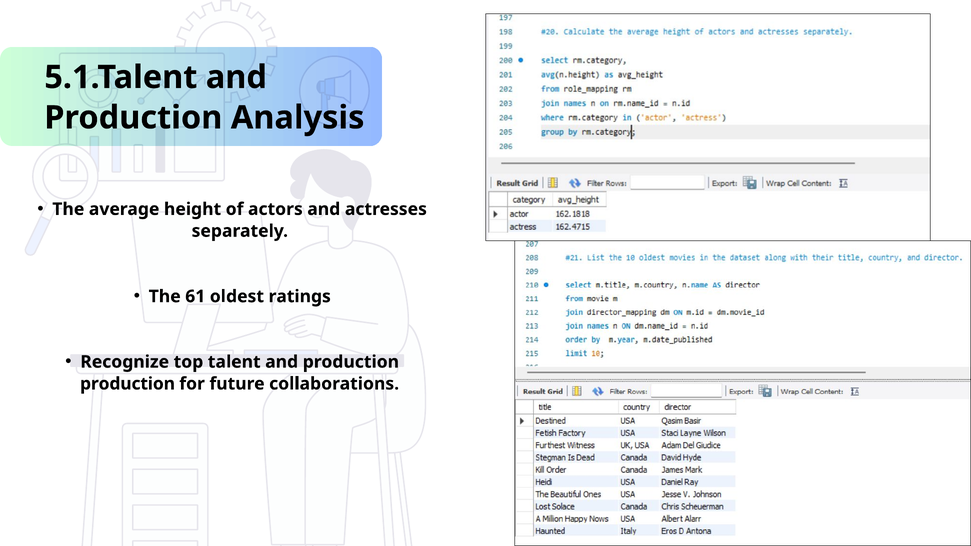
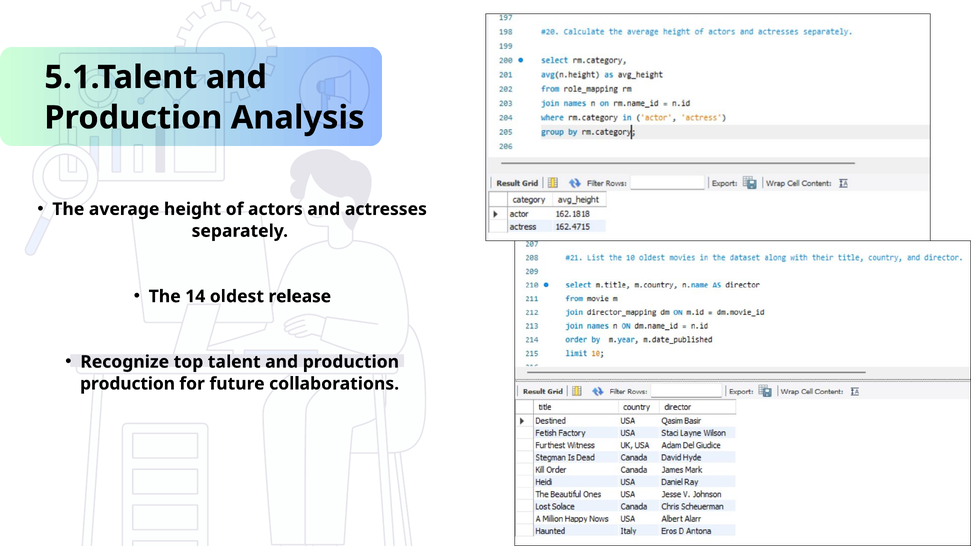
61: 61 -> 14
ratings: ratings -> release
